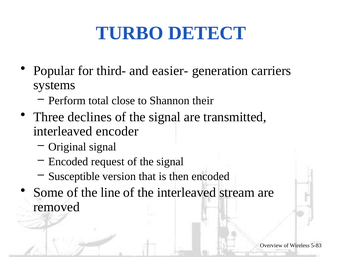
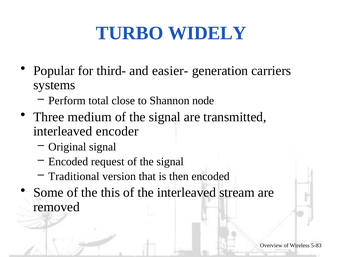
DETECT: DETECT -> WIDELY
their: their -> node
declines: declines -> medium
Susceptible: Susceptible -> Traditional
line: line -> this
